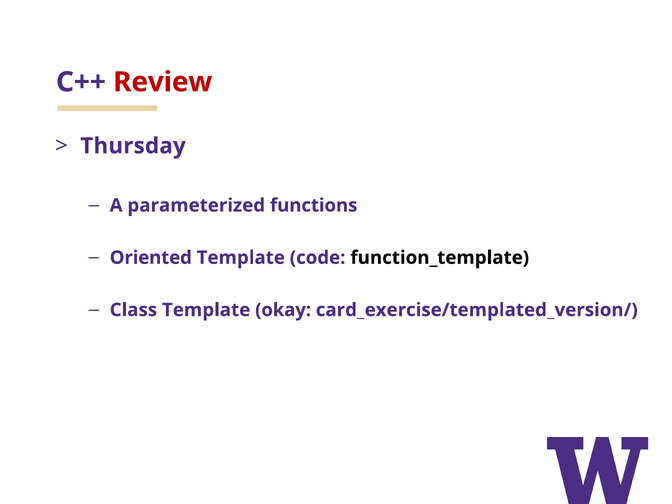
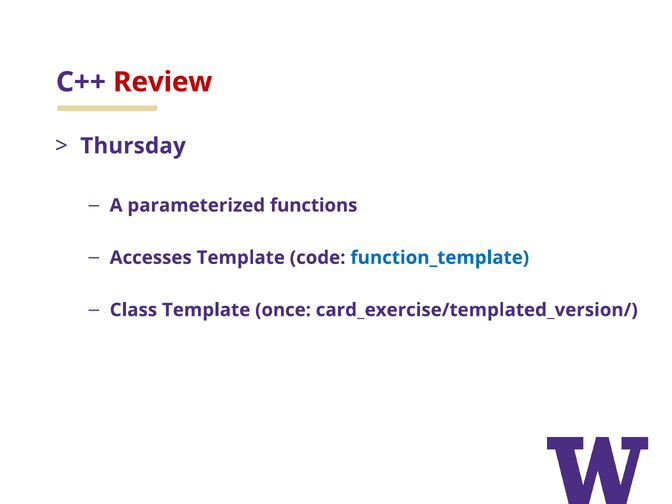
Oriented: Oriented -> Accesses
function_template colour: black -> blue
okay: okay -> once
